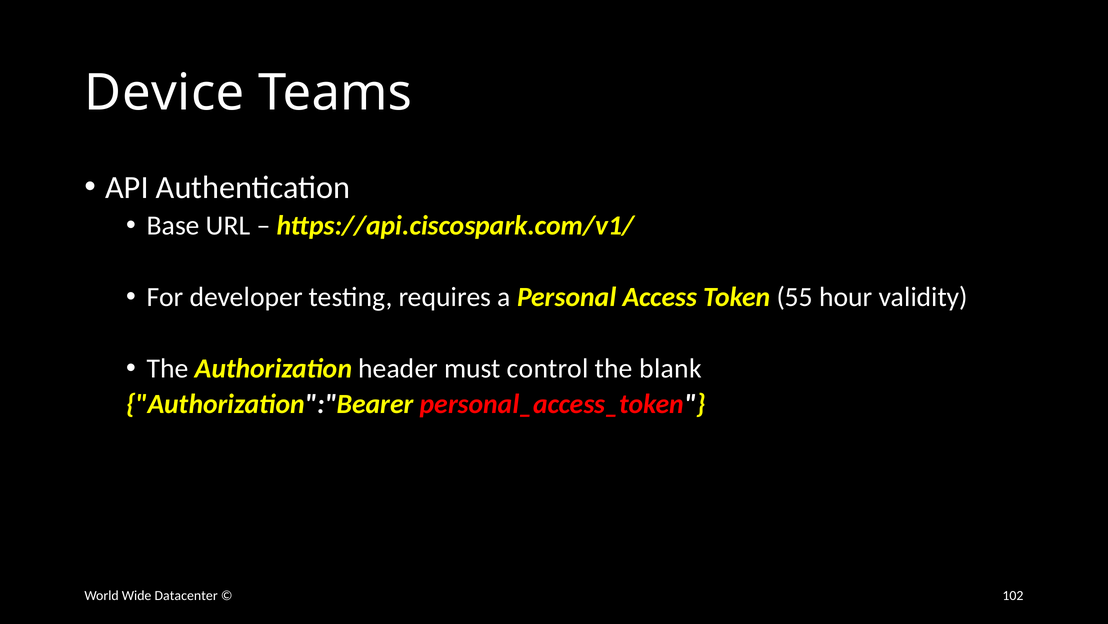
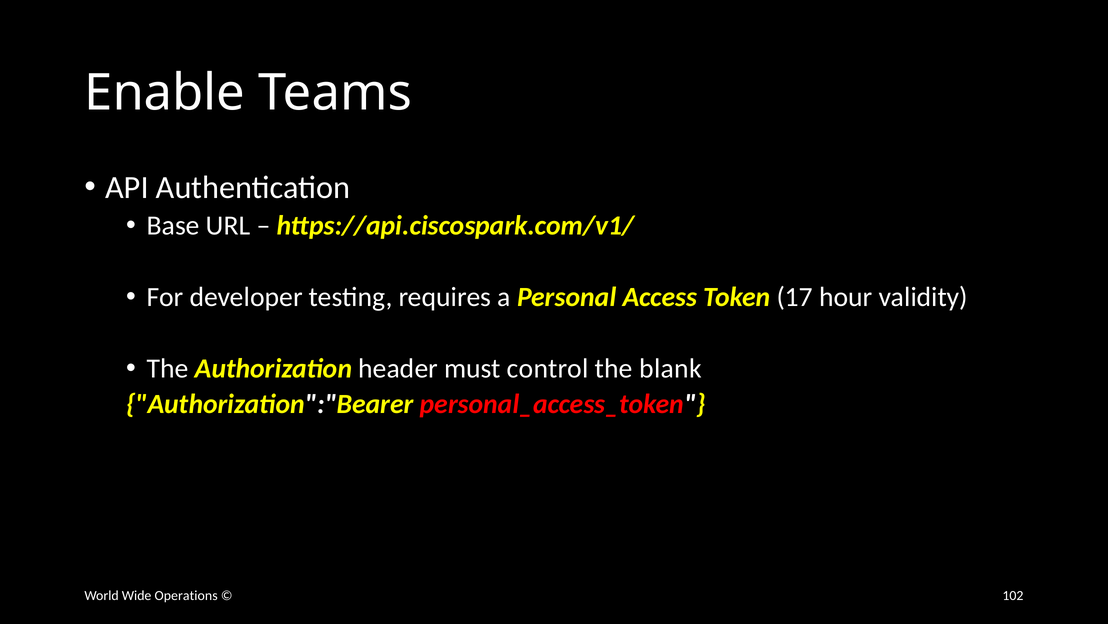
Device: Device -> Enable
55: 55 -> 17
Datacenter: Datacenter -> Operations
